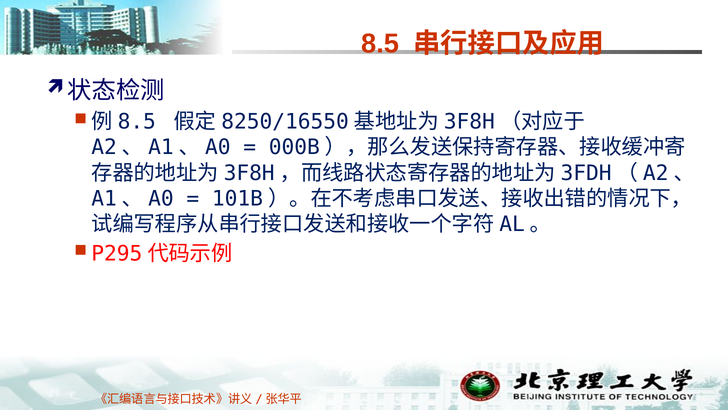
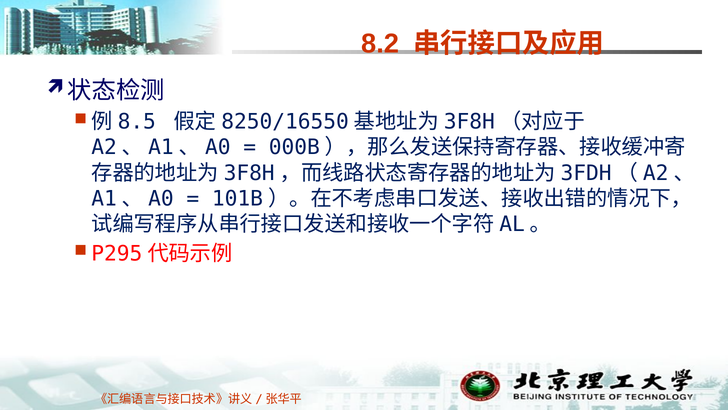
8.5: 8.5 -> 8.2
